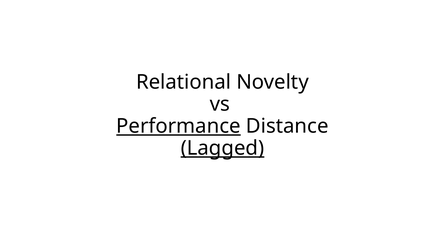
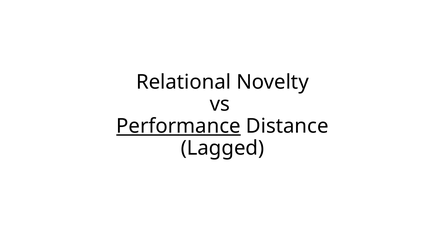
Lagged underline: present -> none
